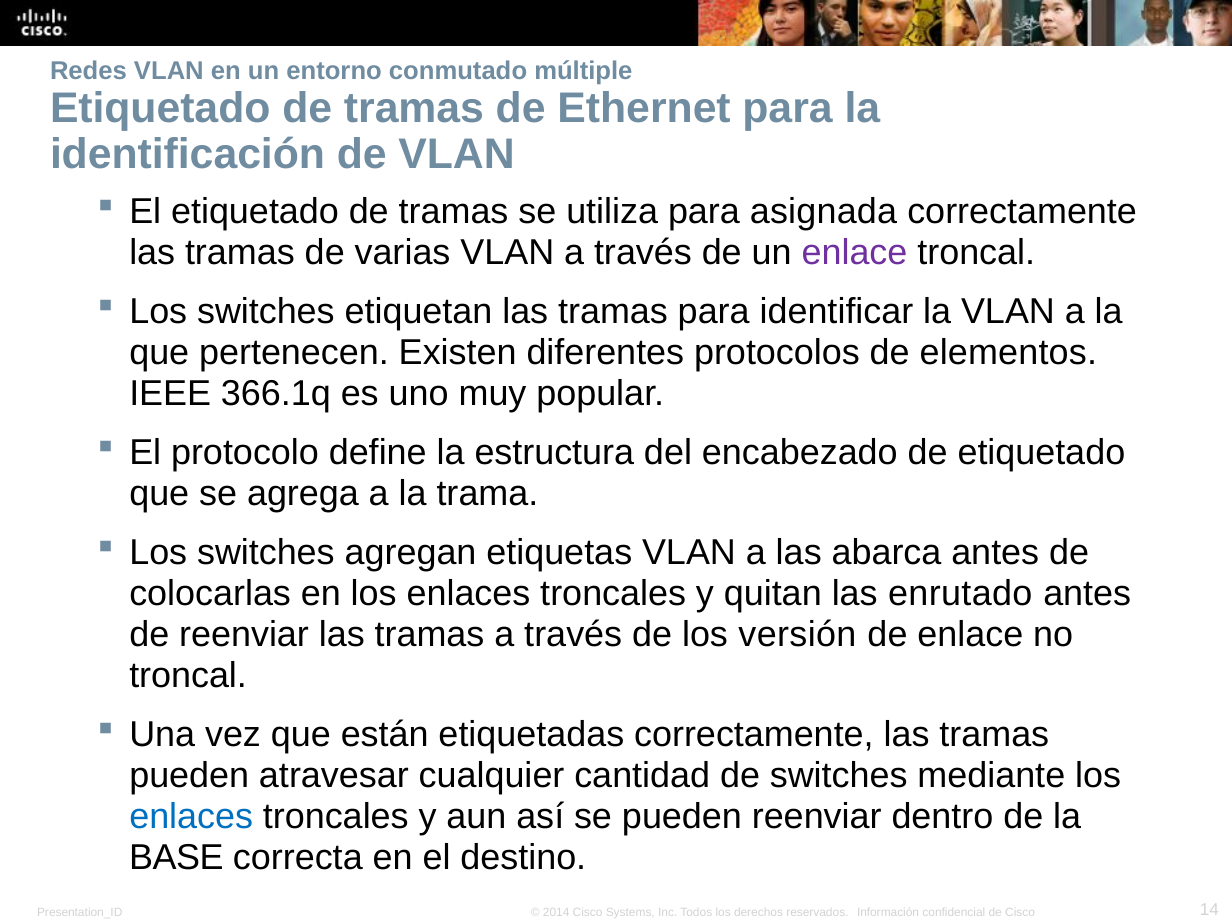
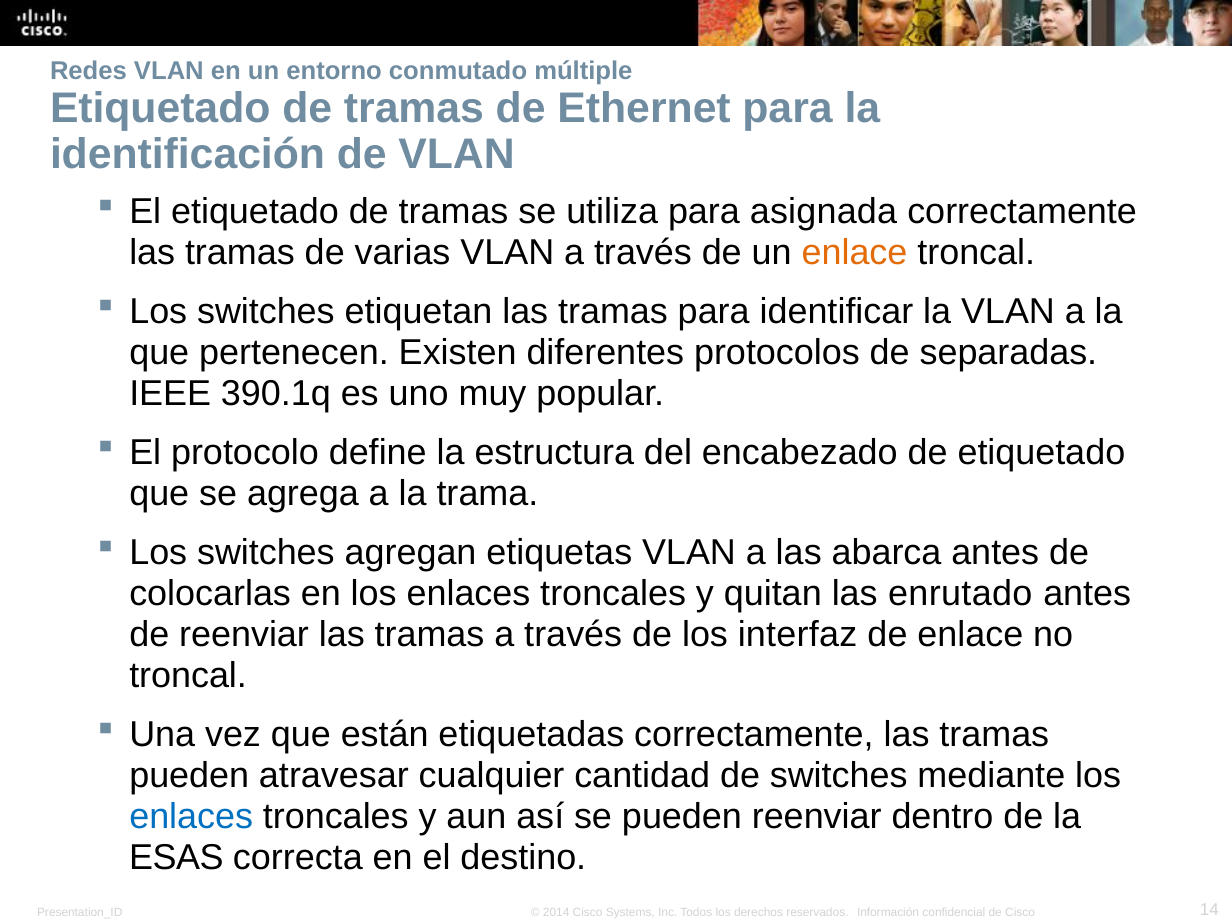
enlace at (855, 253) colour: purple -> orange
elementos: elementos -> separadas
366.1q: 366.1q -> 390.1q
versión: versión -> interfaz
BASE: BASE -> ESAS
